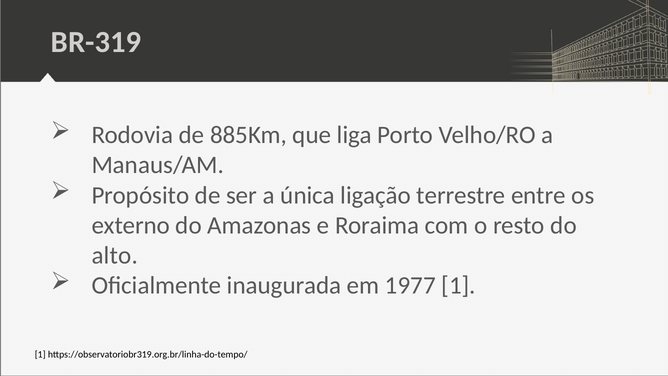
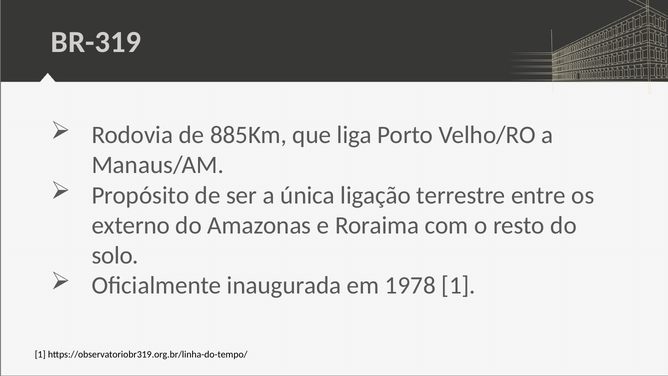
alto: alto -> solo
1977: 1977 -> 1978
